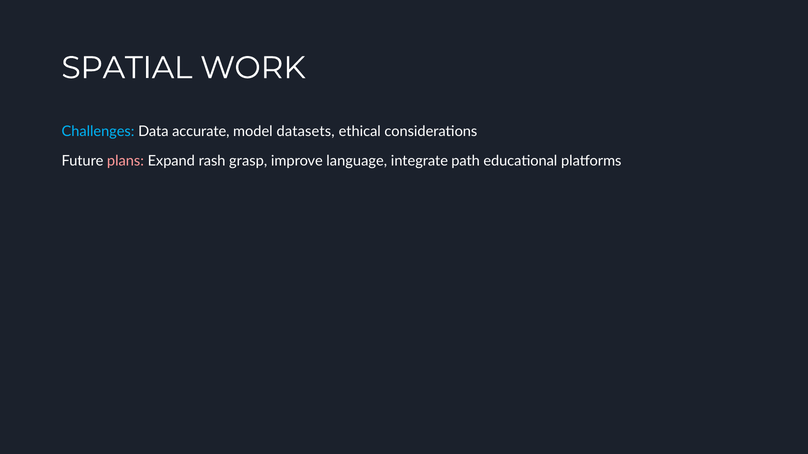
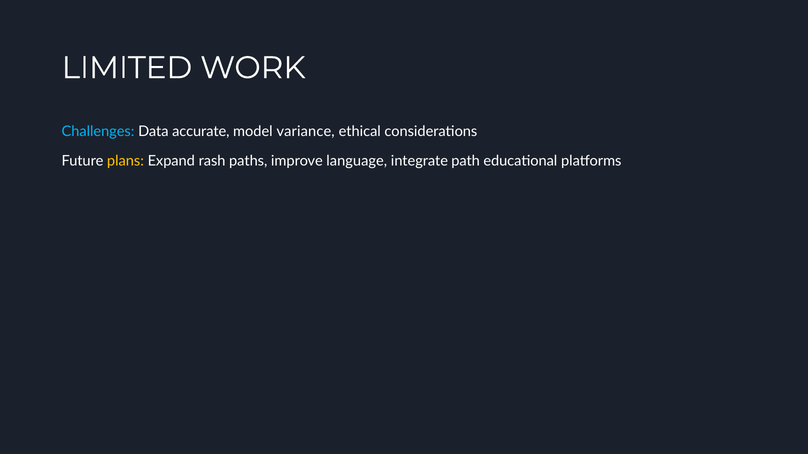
SPATIAL: SPATIAL -> LIMITED
datasets: datasets -> variance
plans colour: pink -> yellow
grasp: grasp -> paths
